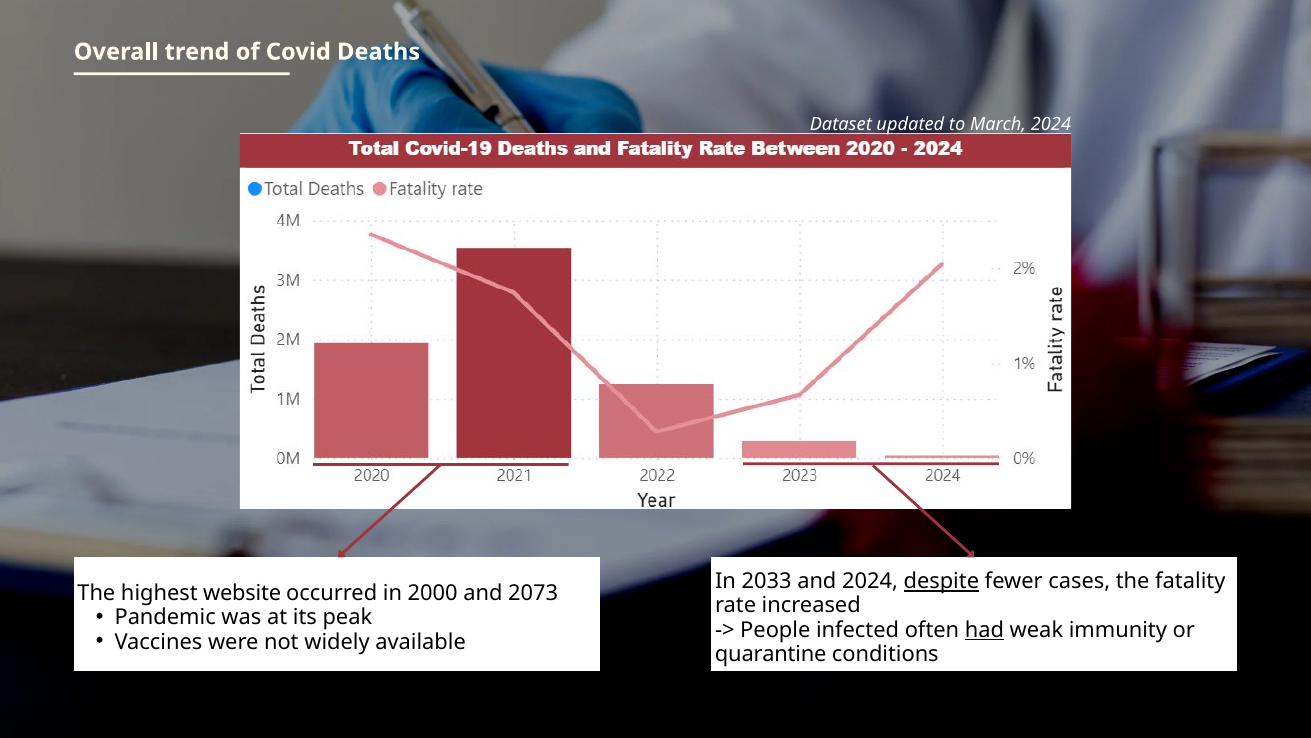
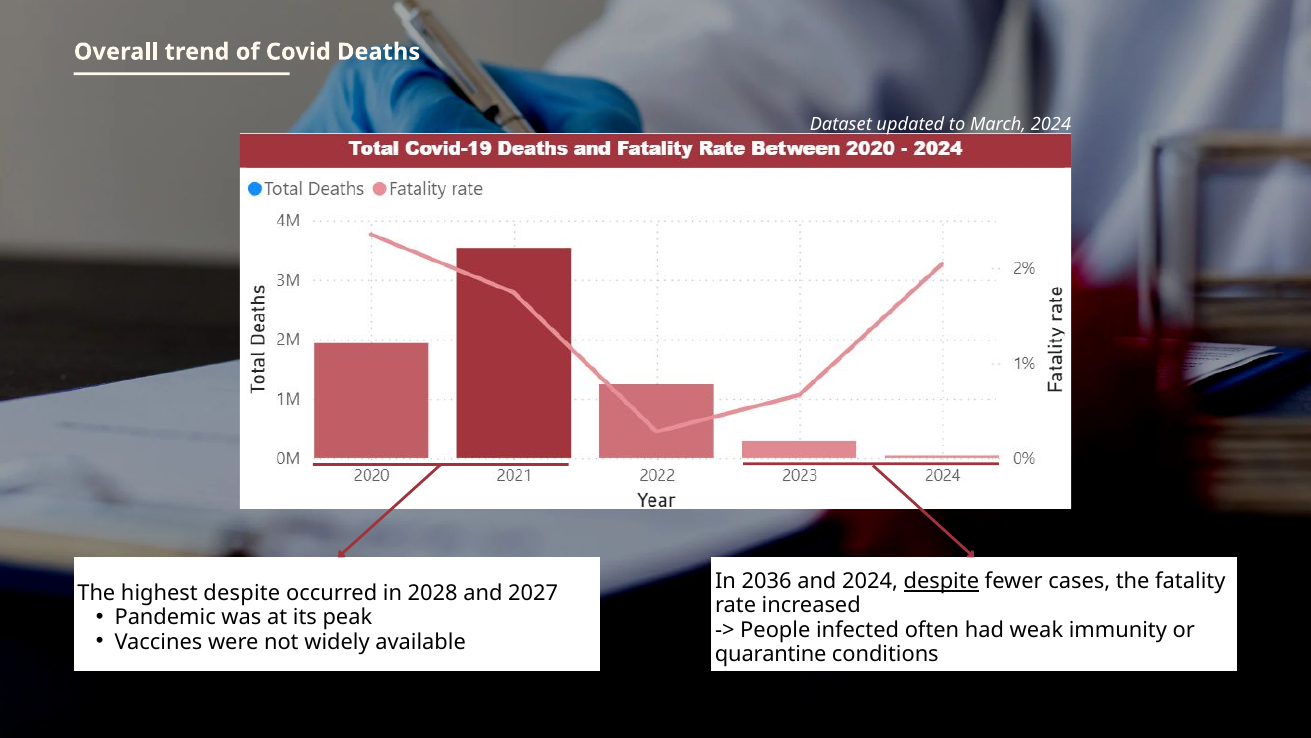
2033: 2033 -> 2036
highest website: website -> despite
2000: 2000 -> 2028
2073: 2073 -> 2027
had underline: present -> none
